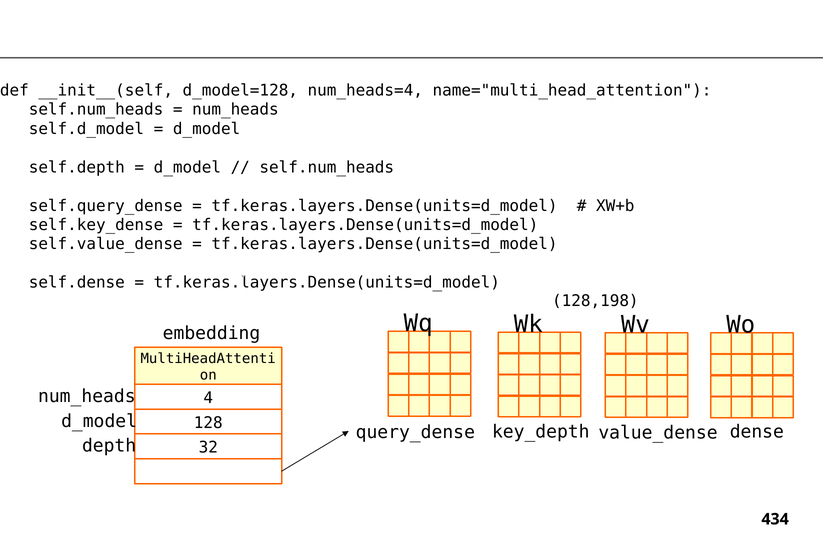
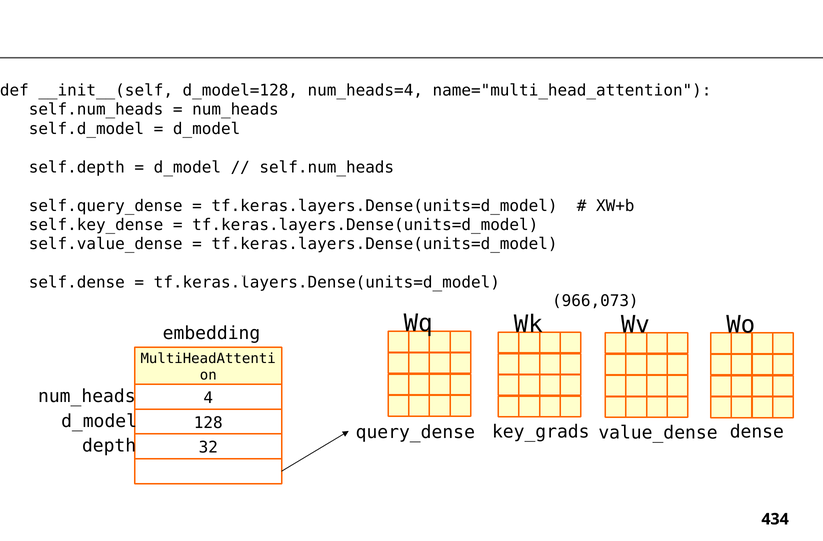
128,198: 128,198 -> 966,073
key_depth: key_depth -> key_grads
